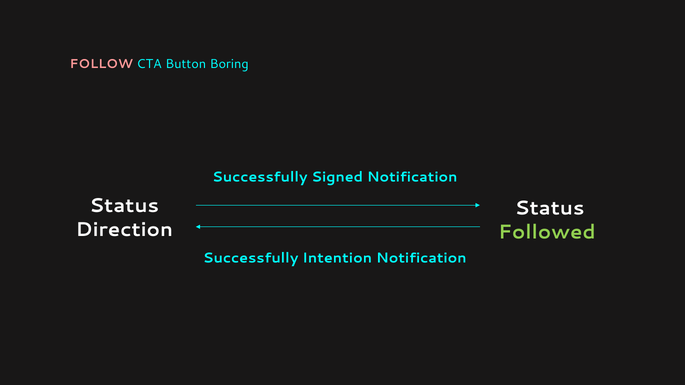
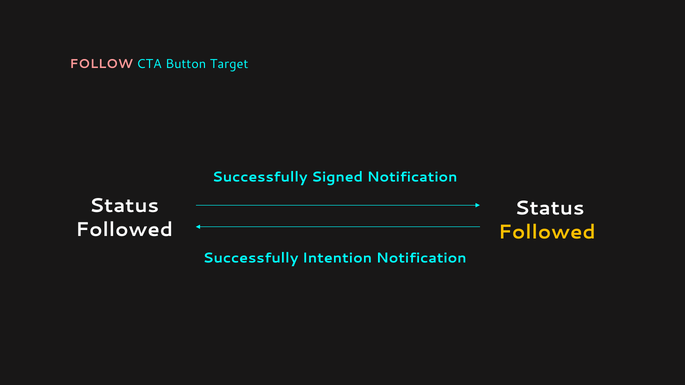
Boring: Boring -> Target
Direction at (124, 230): Direction -> Followed
Followed at (547, 233) colour: light green -> yellow
